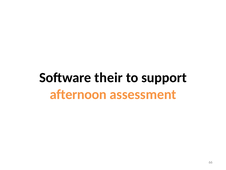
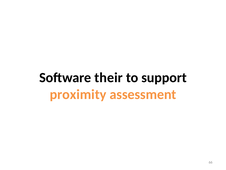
afternoon: afternoon -> proximity
